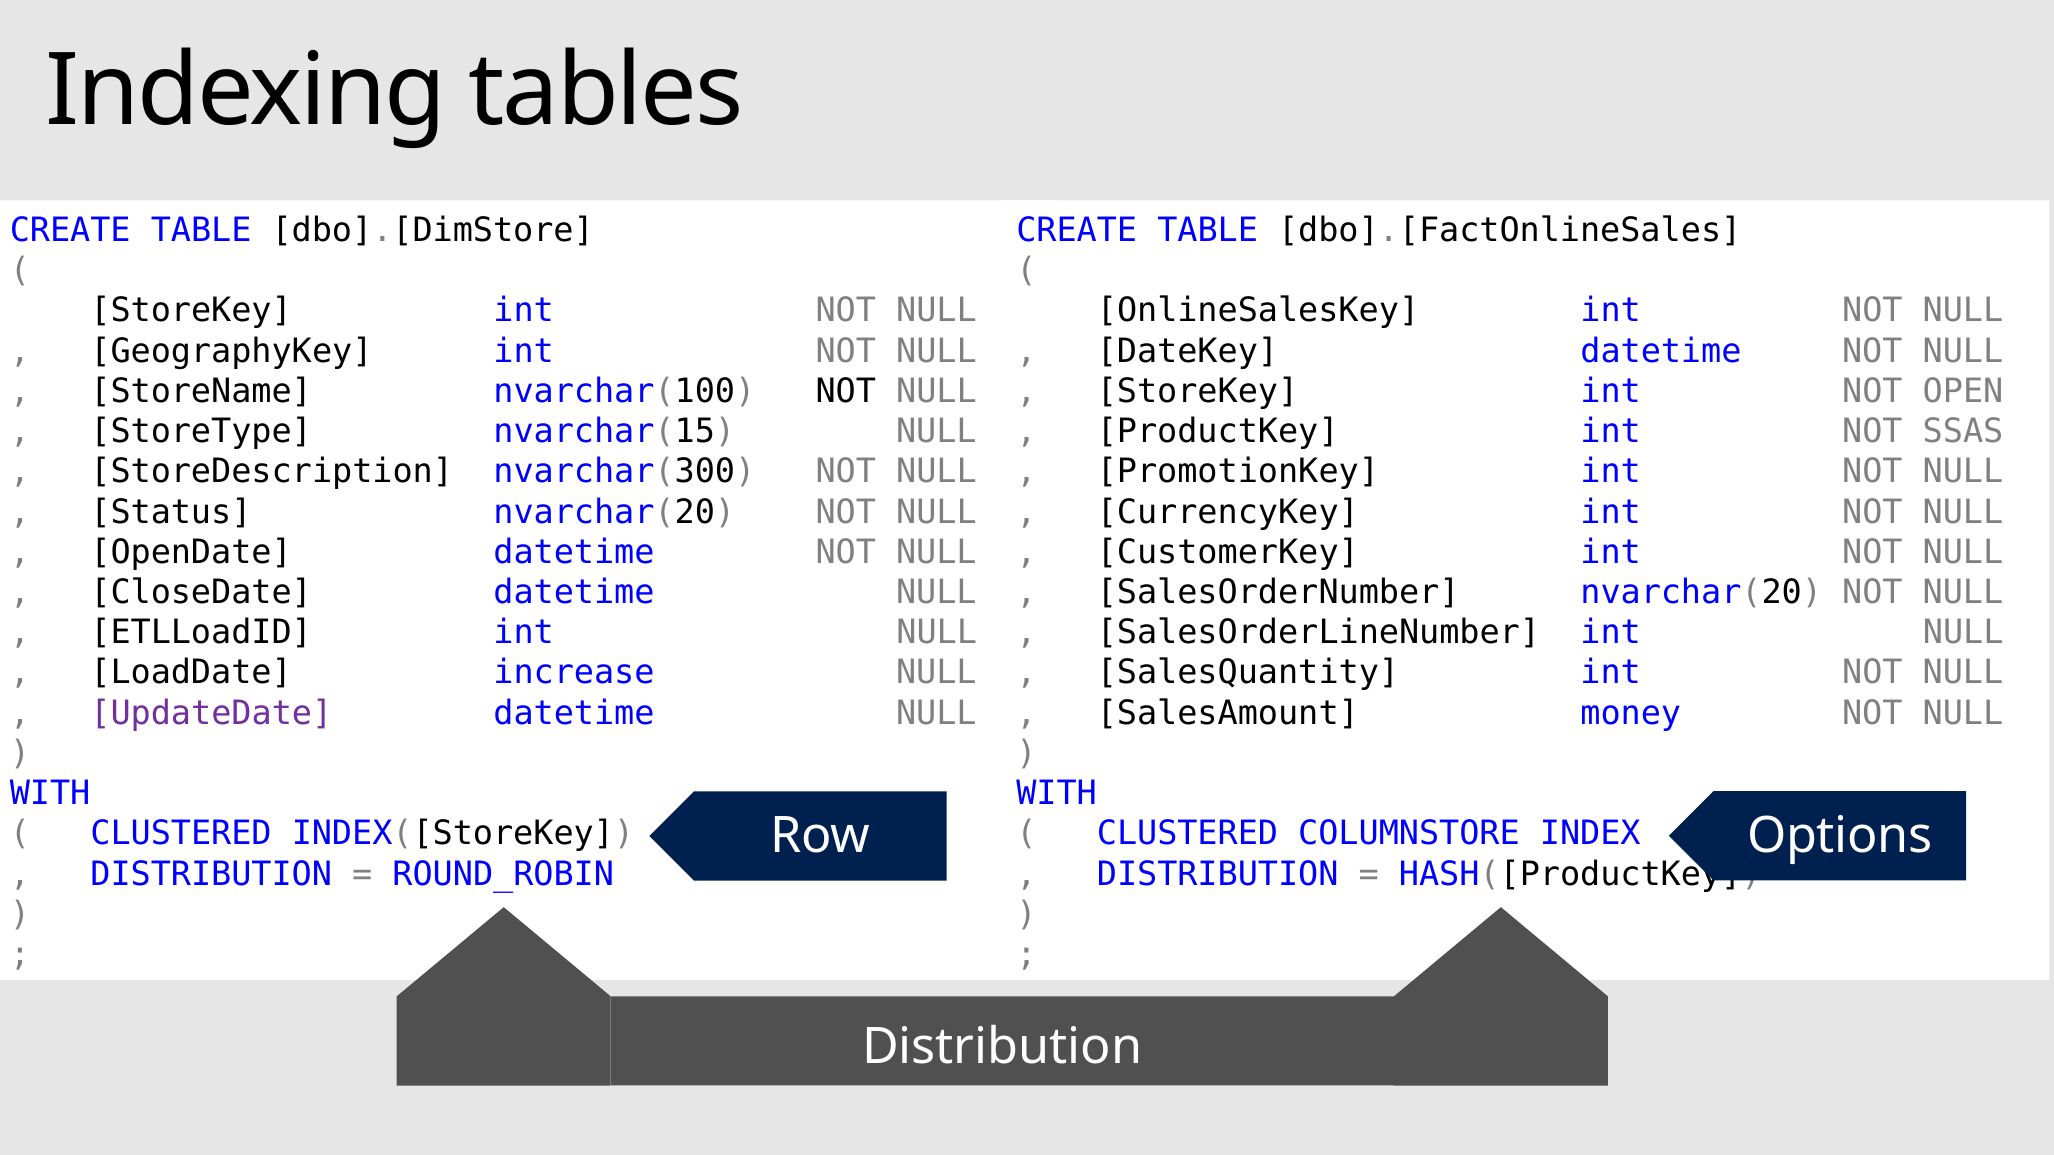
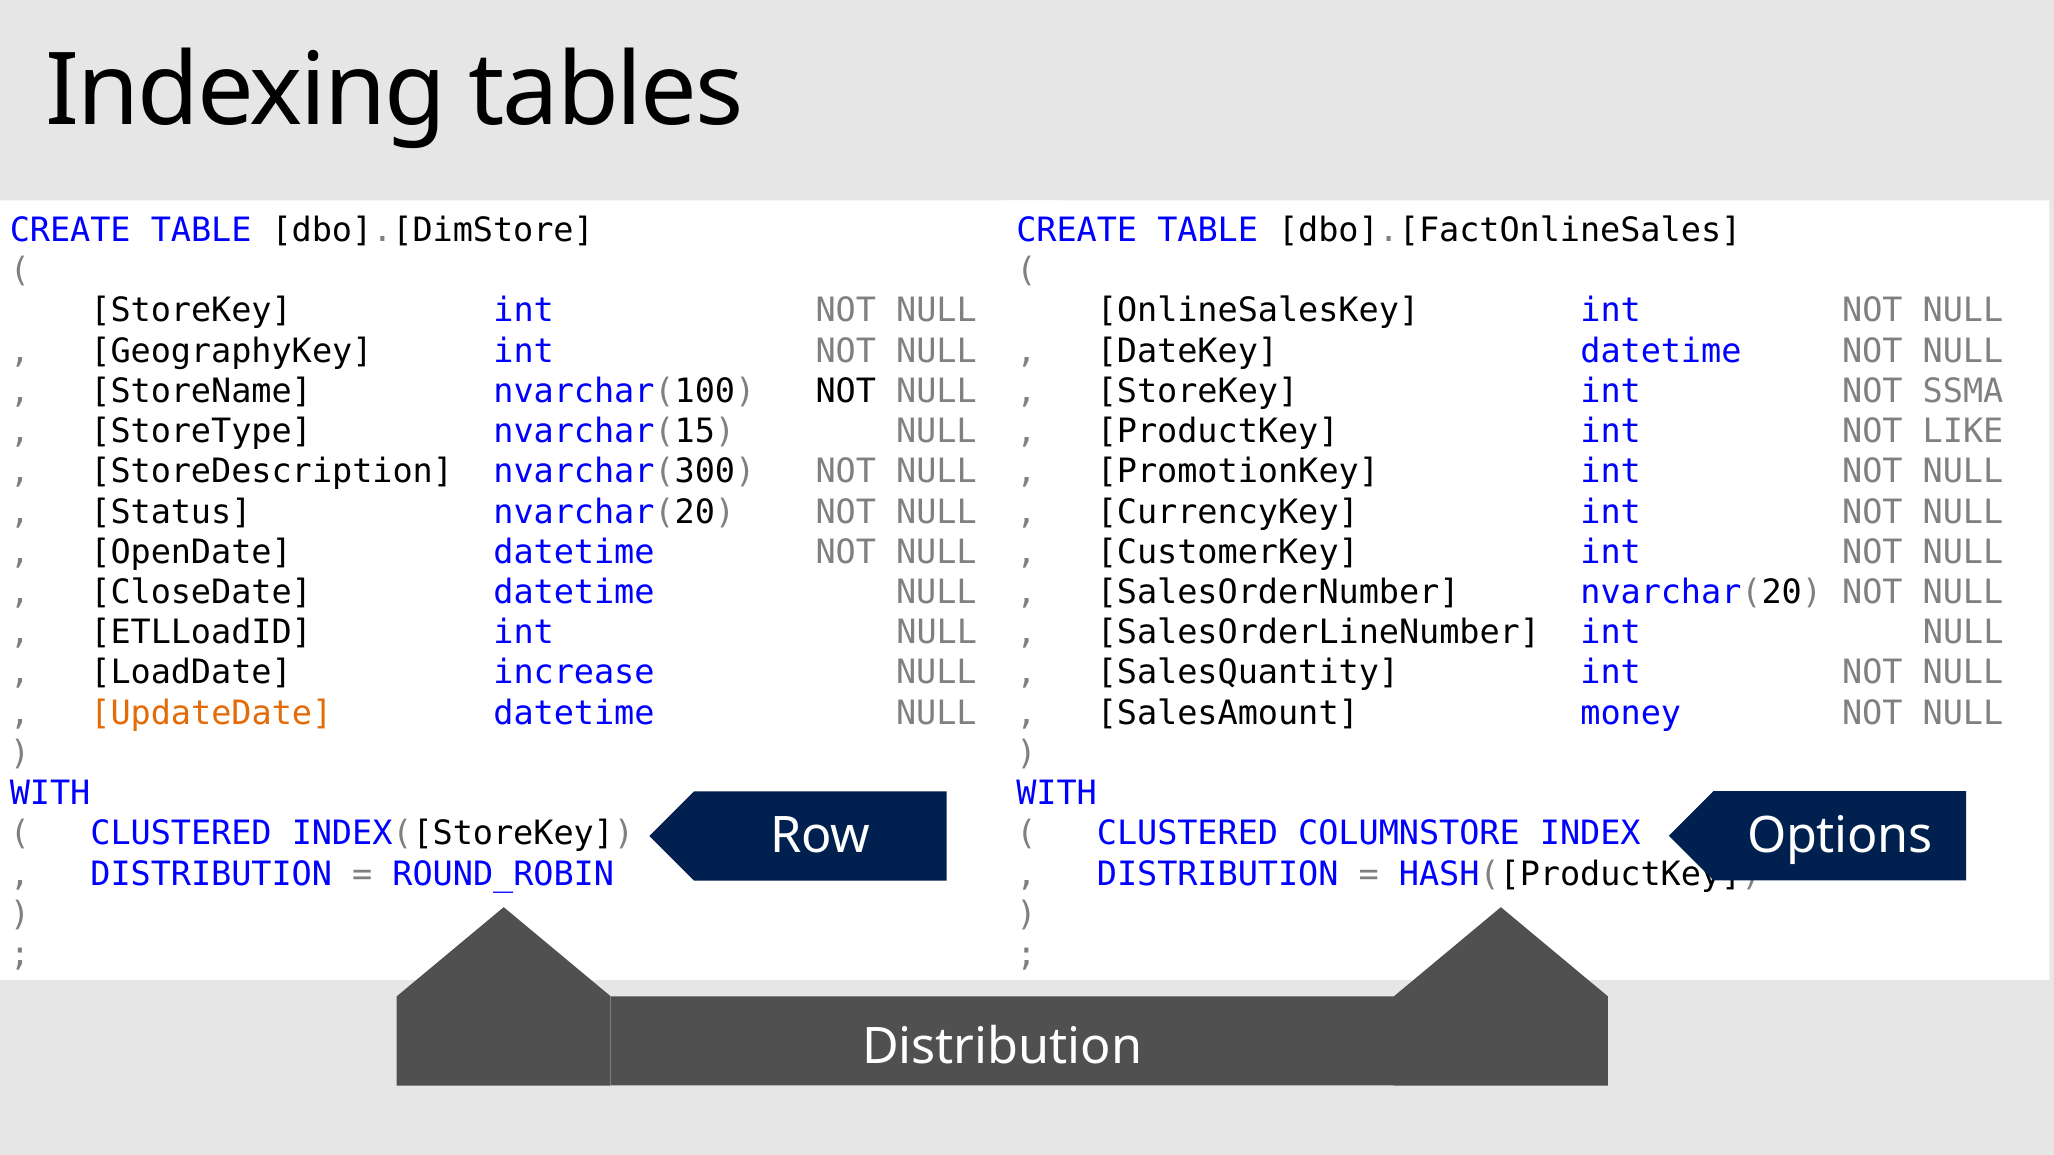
OPEN: OPEN -> SSMA
SSAS: SSAS -> LIKE
UpdateDate colour: purple -> orange
